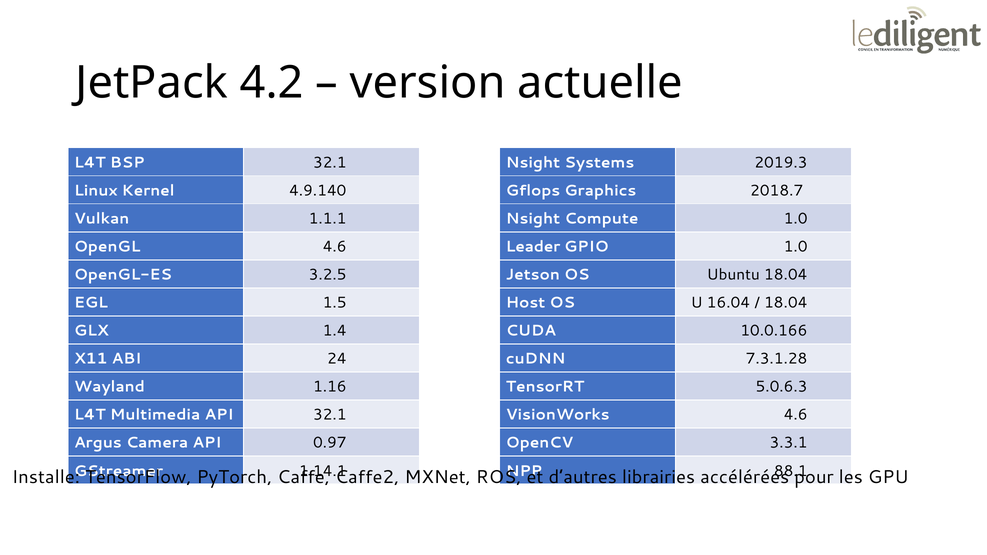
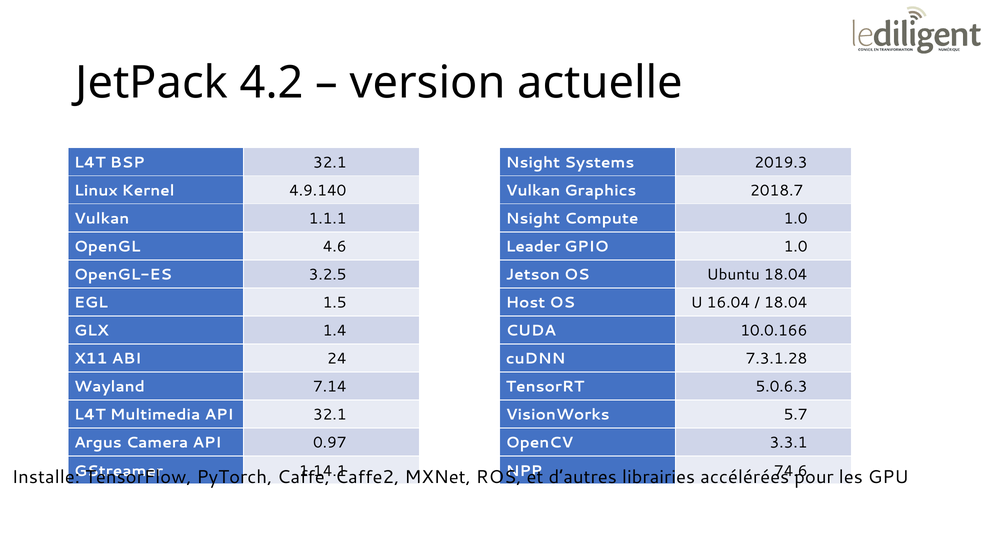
Gflops at (533, 191): Gflops -> Vulkan
1.16: 1.16 -> 7.14
VisionWorks 4.6: 4.6 -> 5.7
88.1: 88.1 -> 74.6
